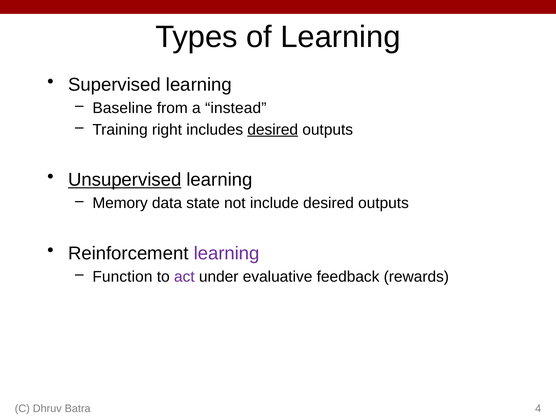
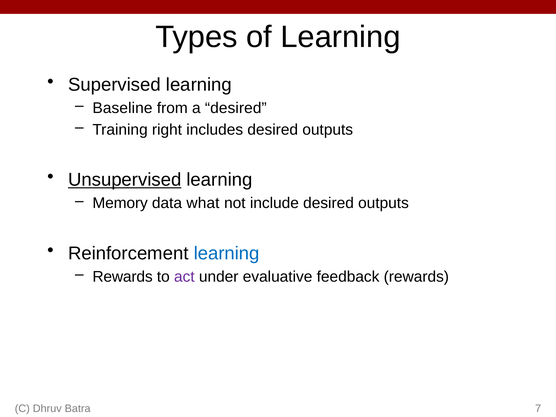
a instead: instead -> desired
desired at (273, 130) underline: present -> none
state: state -> what
learning at (227, 253) colour: purple -> blue
Function at (122, 277): Function -> Rewards
4: 4 -> 7
